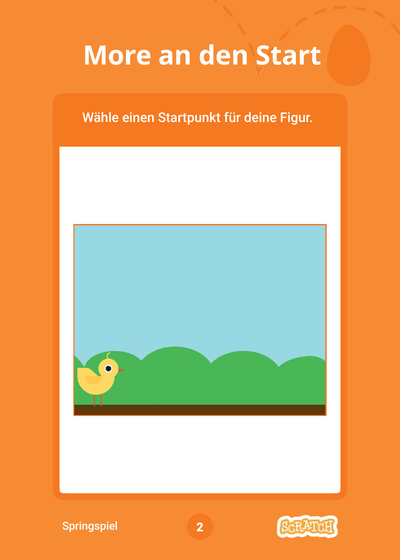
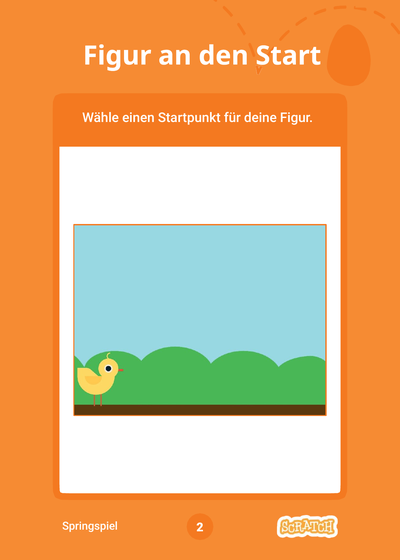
More at (117, 56): More -> Figur
